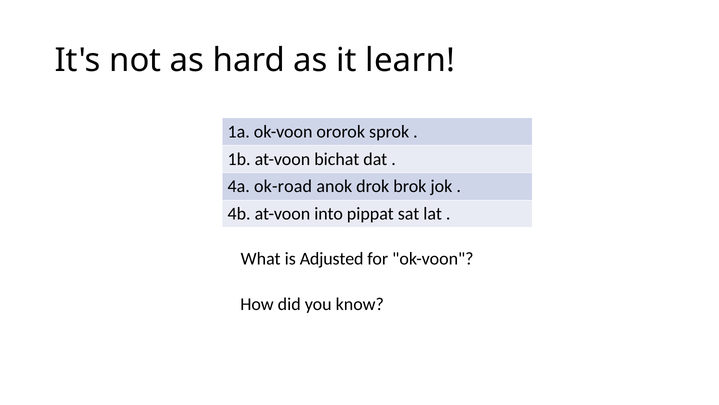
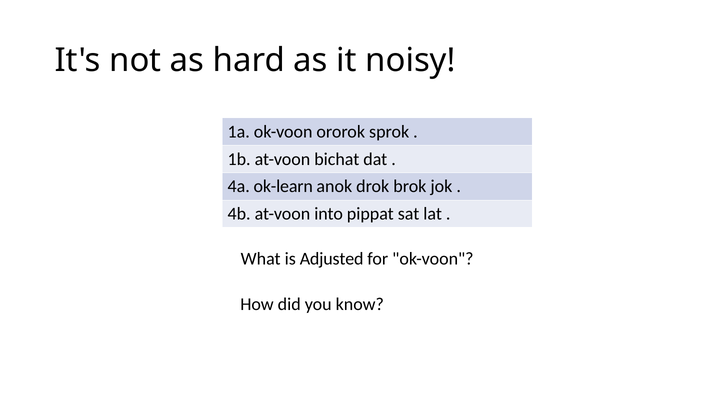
learn: learn -> noisy
ok-road: ok-road -> ok-learn
